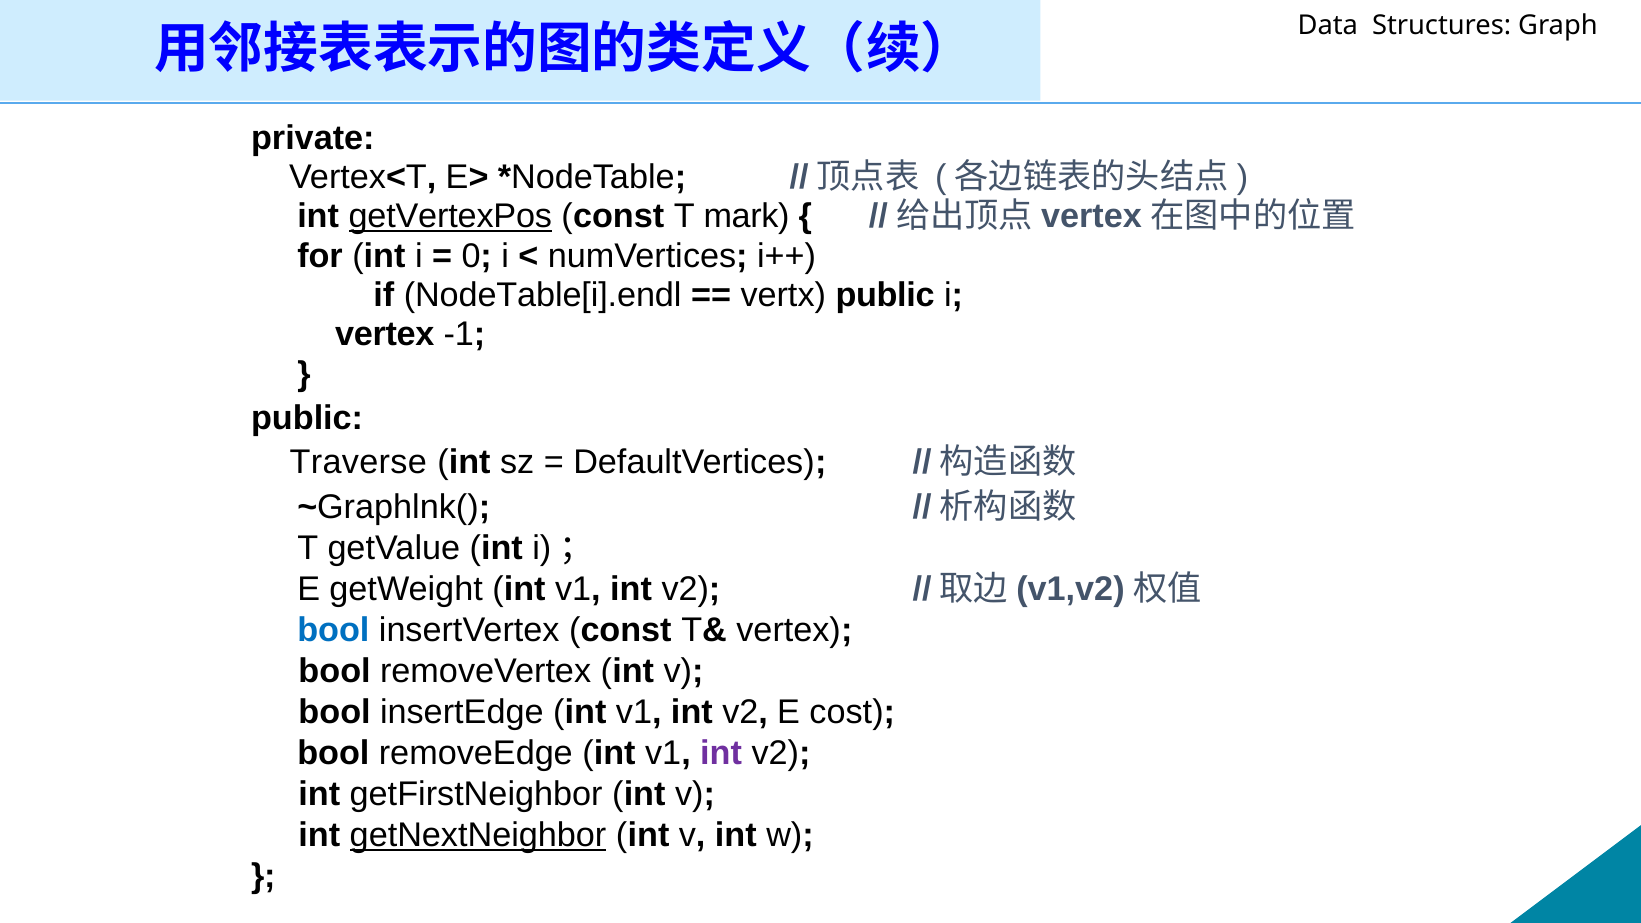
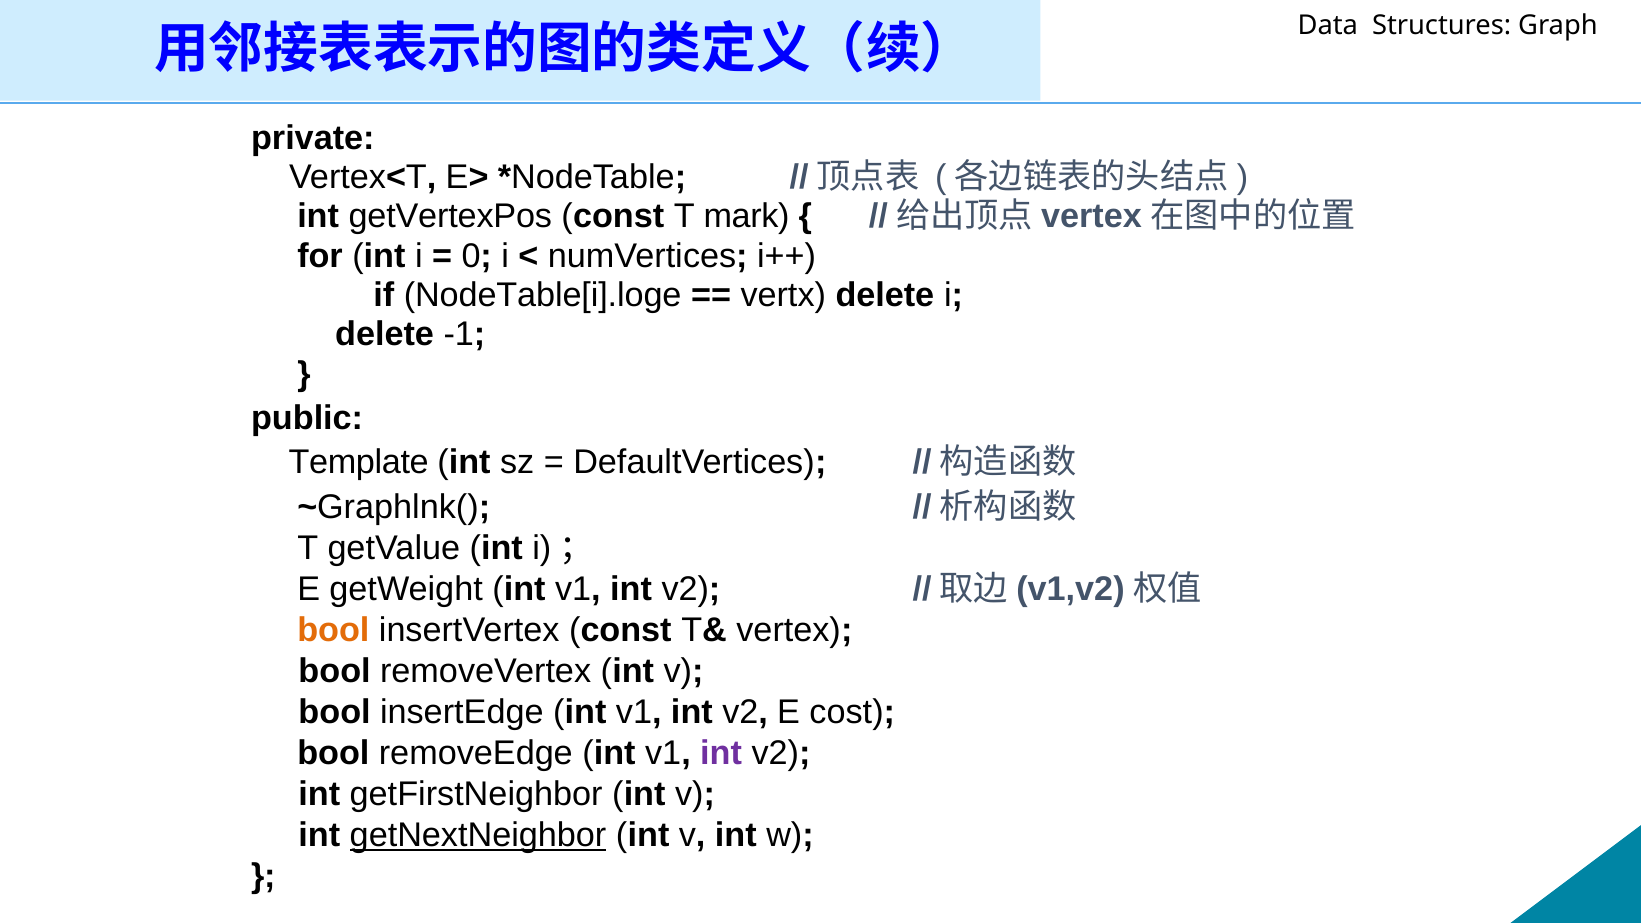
getVertexPos underline: present -> none
NodeTable[i].endl: NodeTable[i].endl -> NodeTable[i].loge
vertx public: public -> delete
vertex at (385, 335): vertex -> delete
Traverse: Traverse -> Template
bool at (333, 630) colour: blue -> orange
